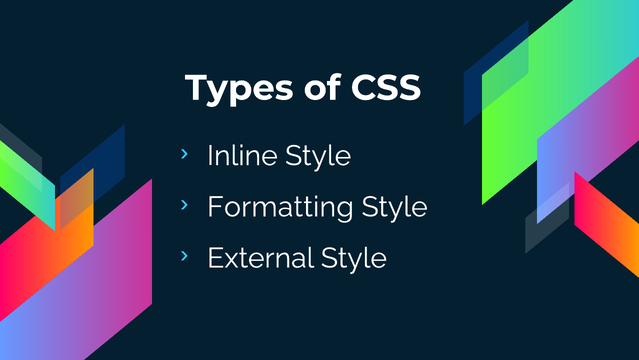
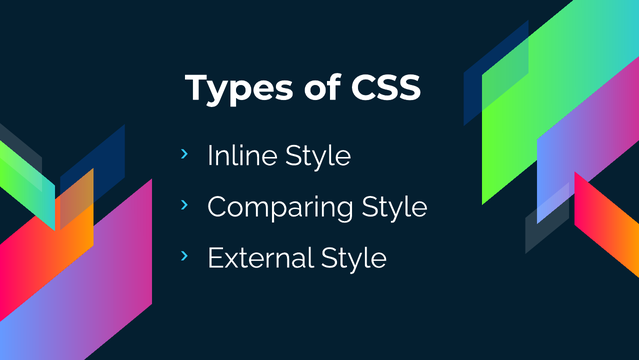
Formatting: Formatting -> Comparing
